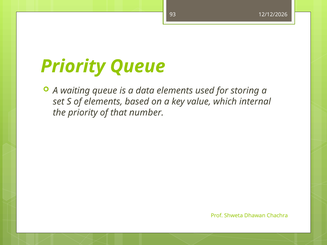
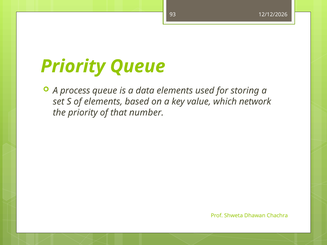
waiting: waiting -> process
internal: internal -> network
